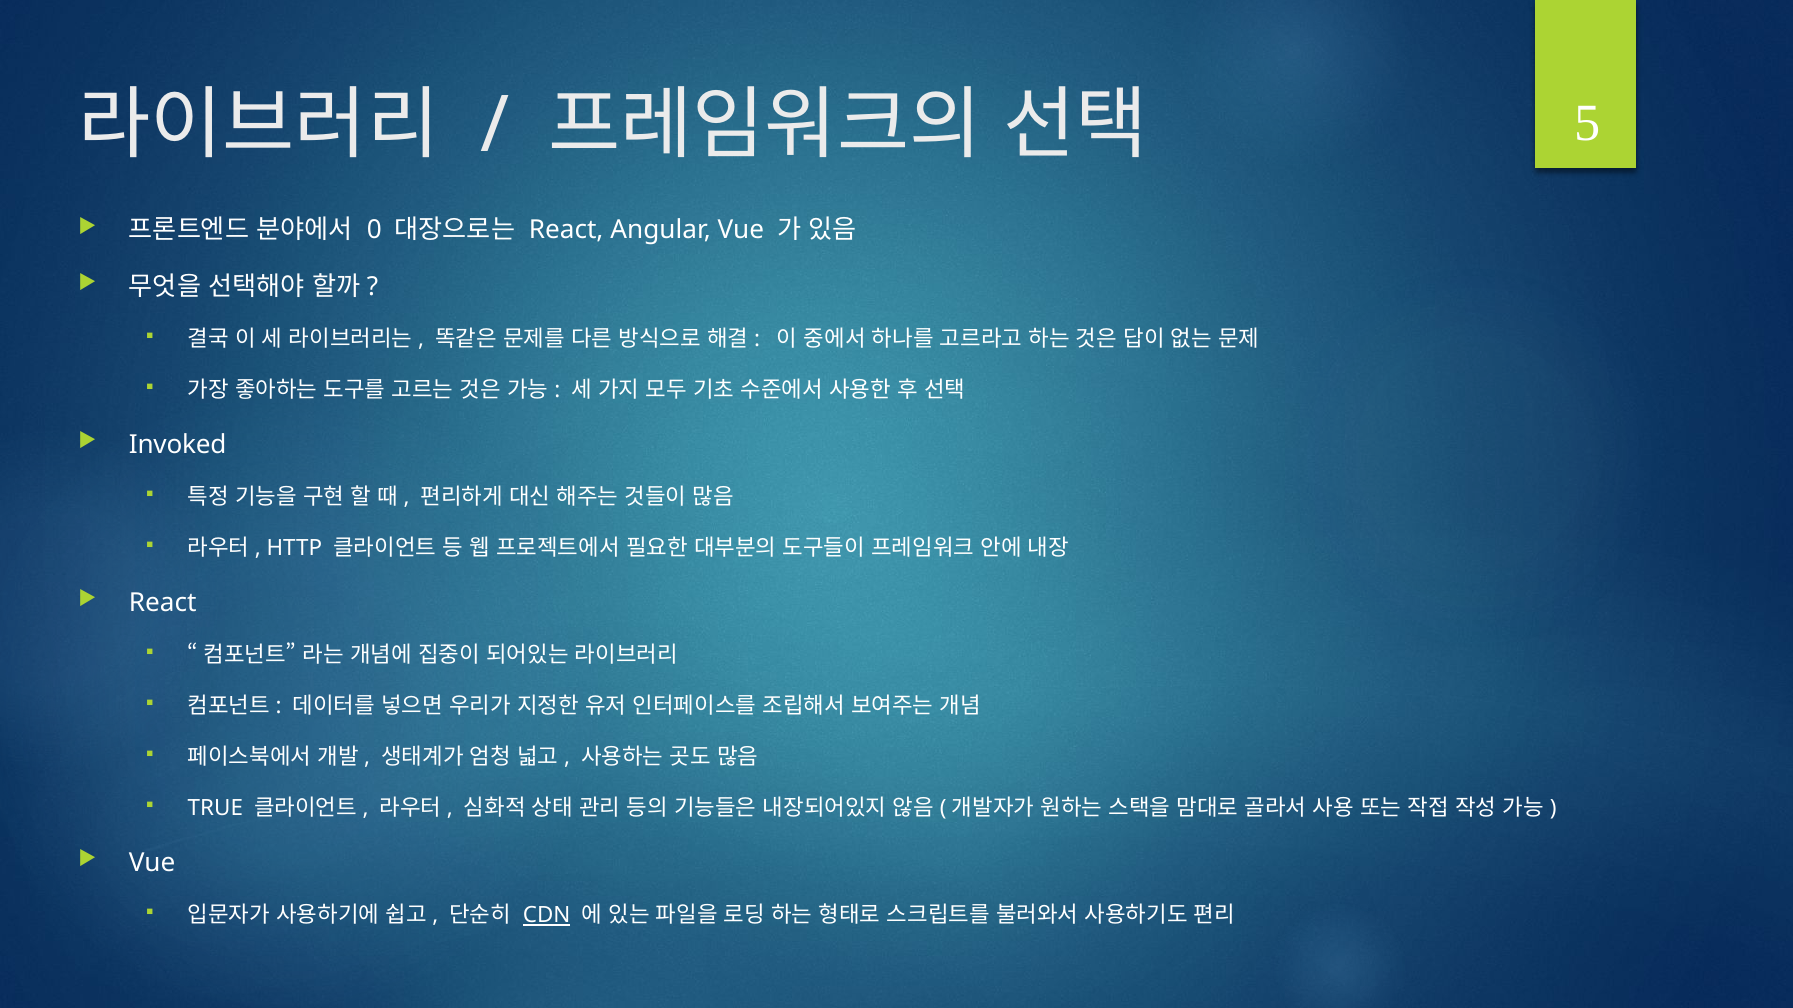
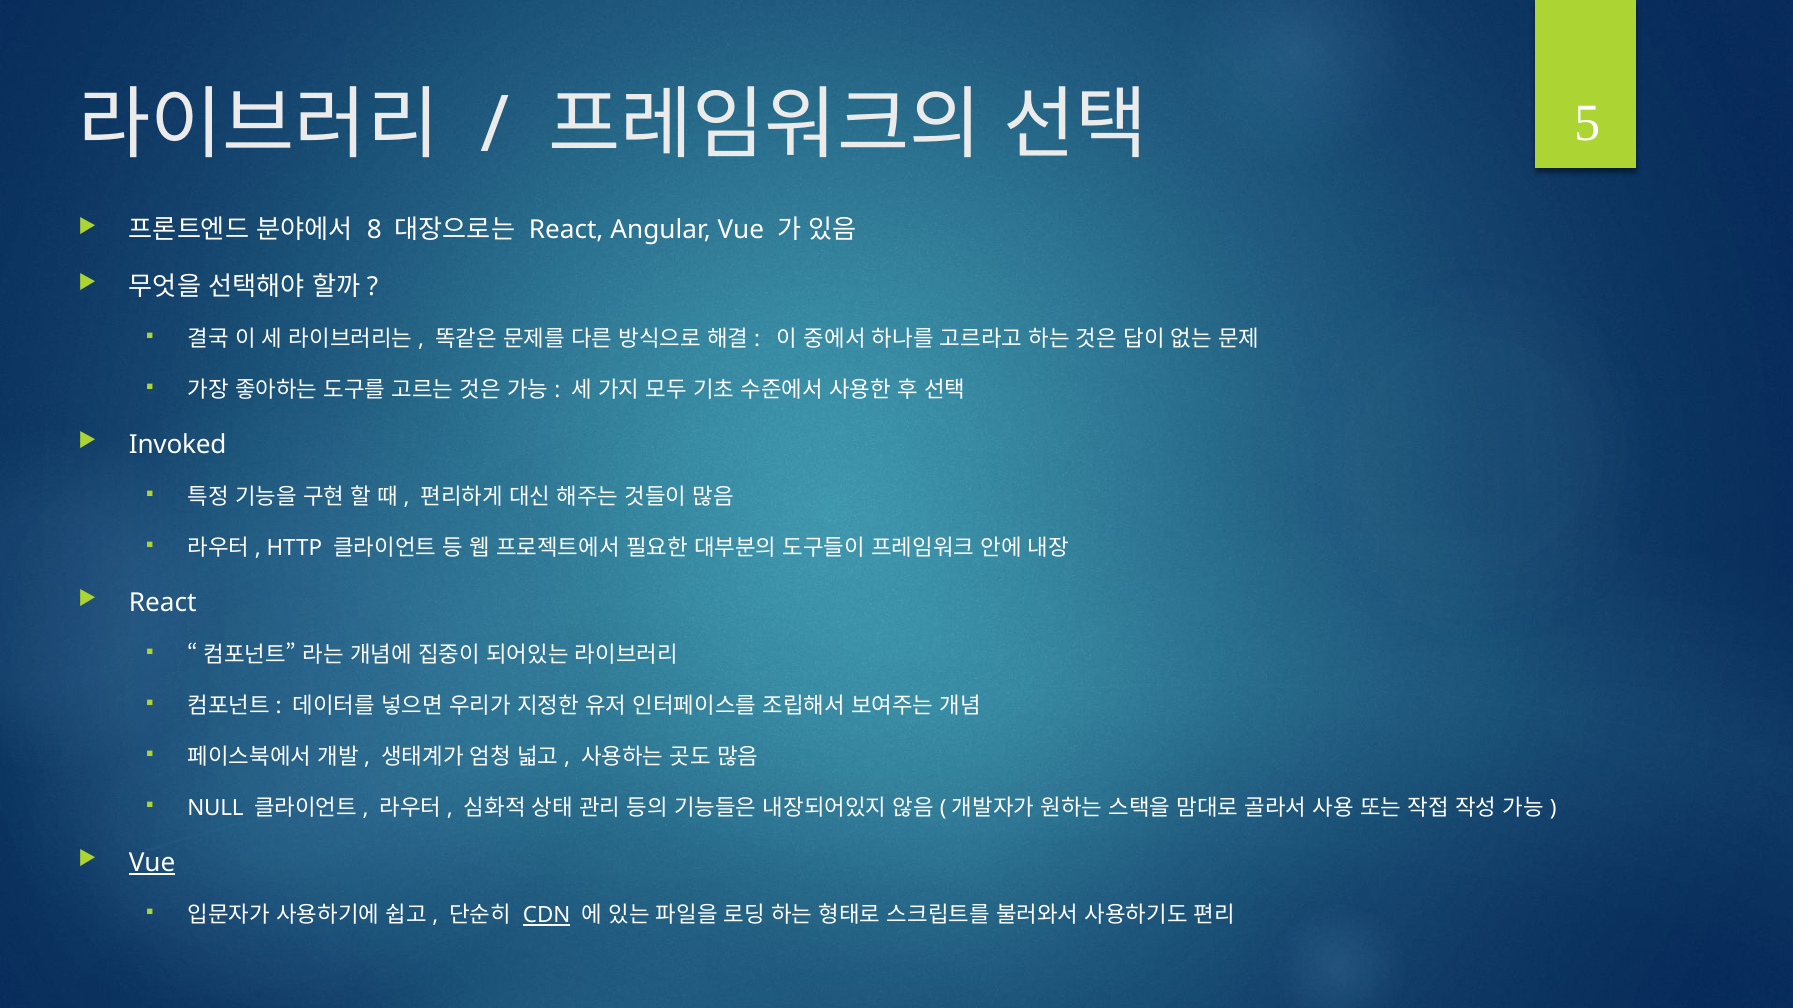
0: 0 -> 8
TRUE: TRUE -> NULL
Vue at (152, 863) underline: none -> present
